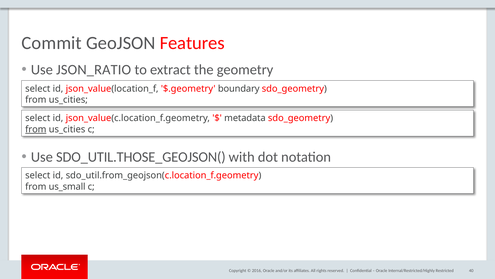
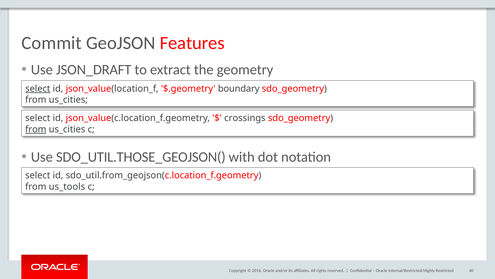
JSON_RATIO: JSON_RATIO -> JSON_DRAFT
select at (38, 88) underline: none -> present
metadata: metadata -> crossings
us_small: us_small -> us_tools
